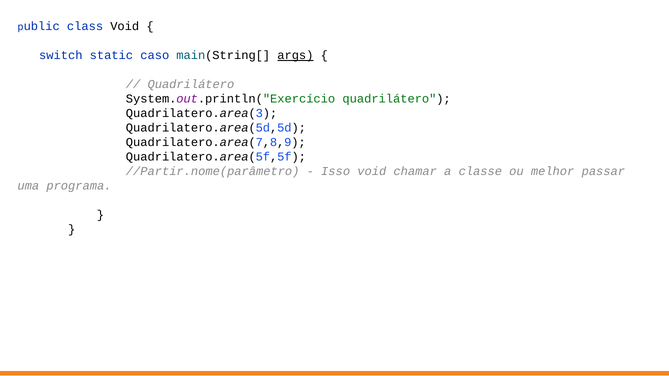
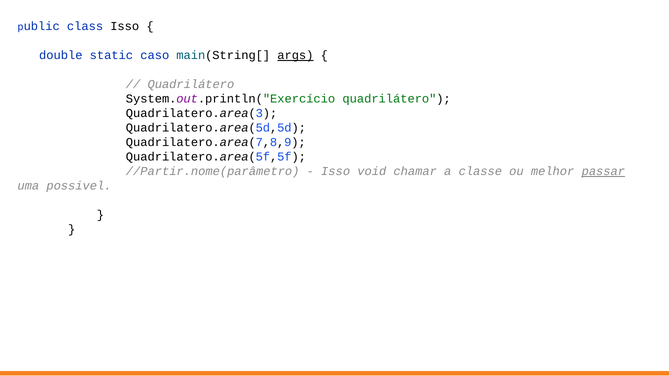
class Void: Void -> Isso
switch: switch -> double
passar underline: none -> present
programa: programa -> possivel
